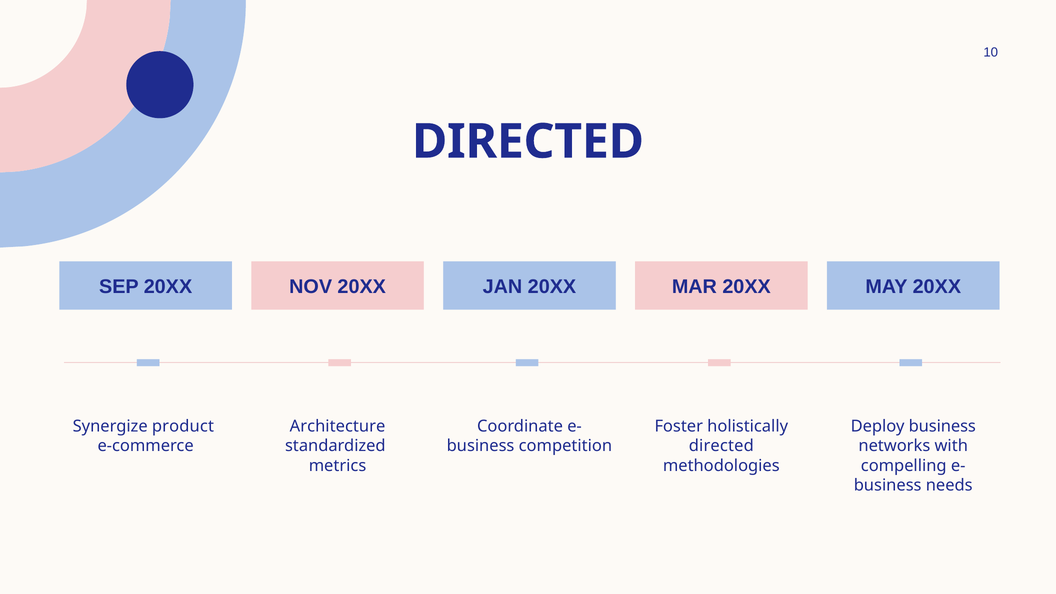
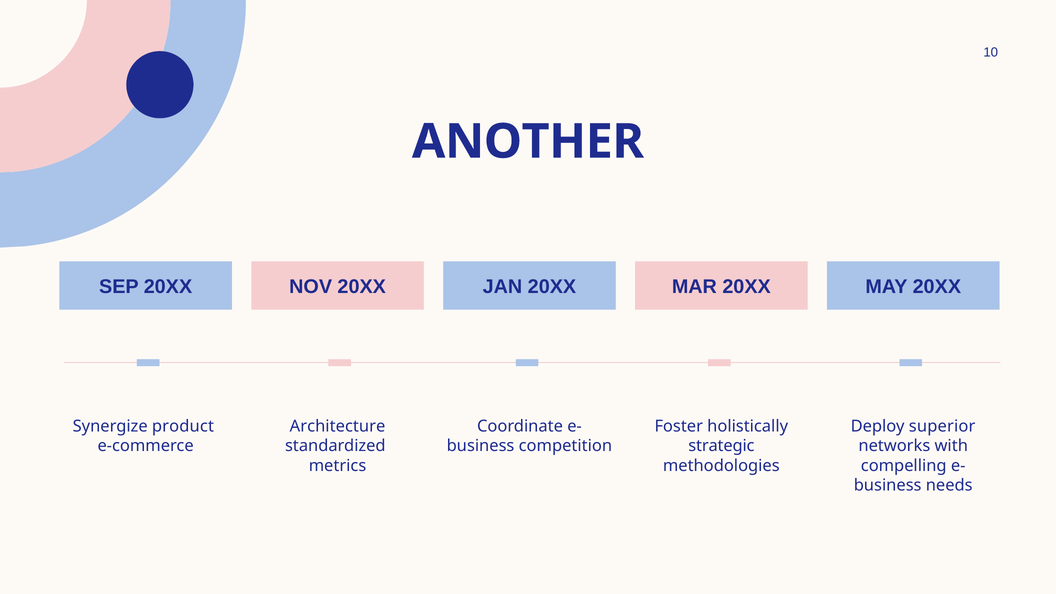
DIRECTED at (528, 142): DIRECTED -> ANOTHER
Deploy business: business -> superior
directed at (721, 446): directed -> strategic
